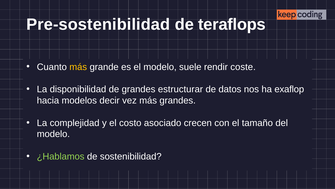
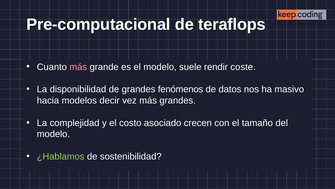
Pre-sostenibilidad: Pre-sostenibilidad -> Pre-computacional
más at (78, 67) colour: yellow -> pink
estructurar: estructurar -> fenómenos
exaflop: exaflop -> masivo
